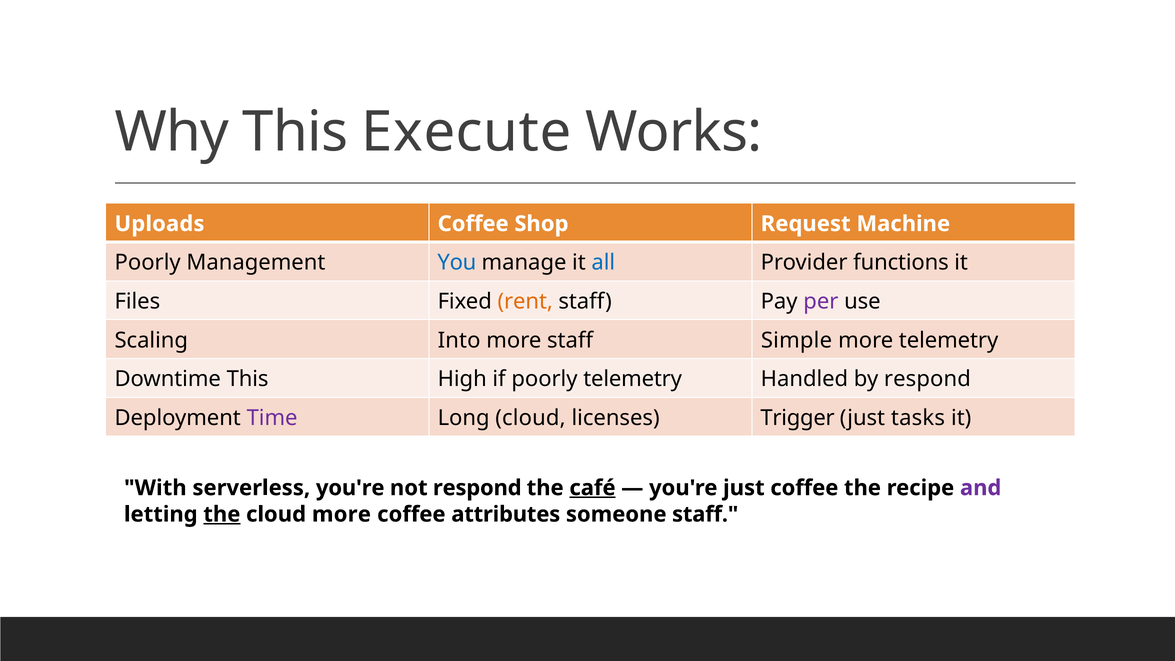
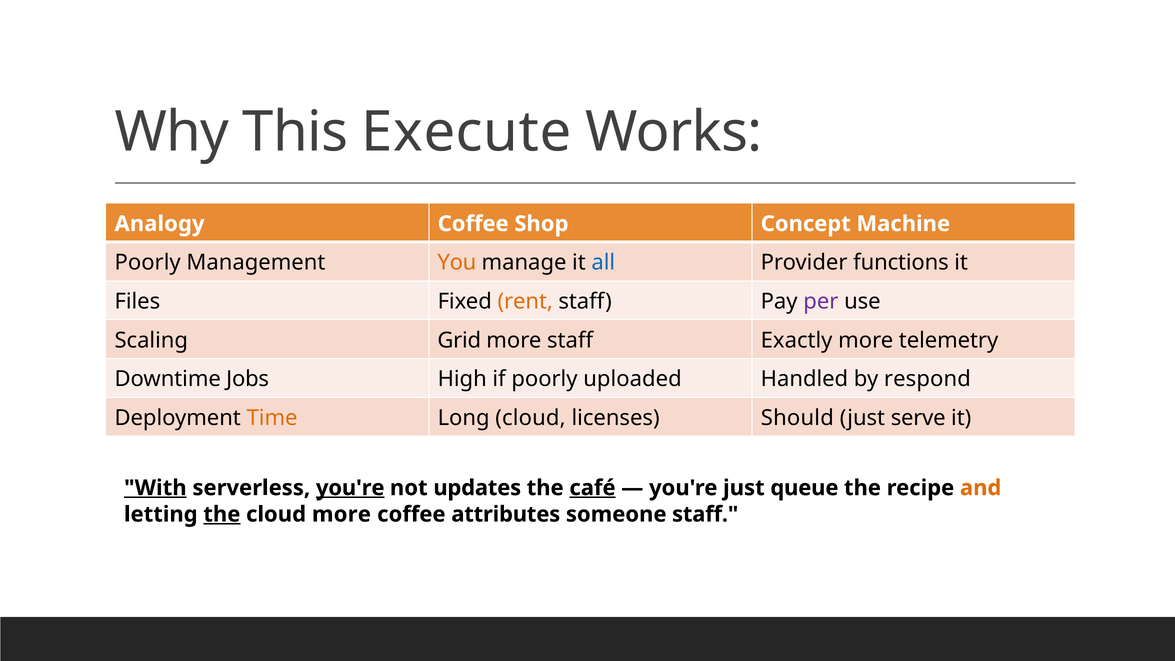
Uploads: Uploads -> Analogy
Request: Request -> Concept
You colour: blue -> orange
Into: Into -> Grid
Simple: Simple -> Exactly
Downtime This: This -> Jobs
poorly telemetry: telemetry -> uploaded
Time colour: purple -> orange
Trigger: Trigger -> Should
tasks: tasks -> serve
With underline: none -> present
you're at (350, 488) underline: none -> present
not respond: respond -> updates
just coffee: coffee -> queue
and colour: purple -> orange
